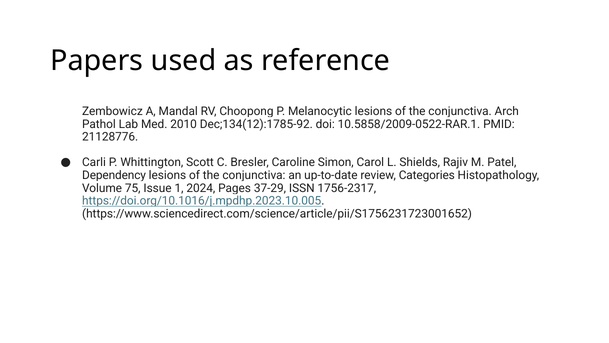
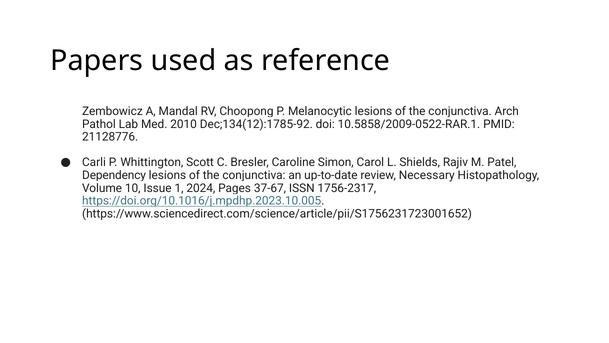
Categories: Categories -> Necessary
75: 75 -> 10
37-29: 37-29 -> 37-67
